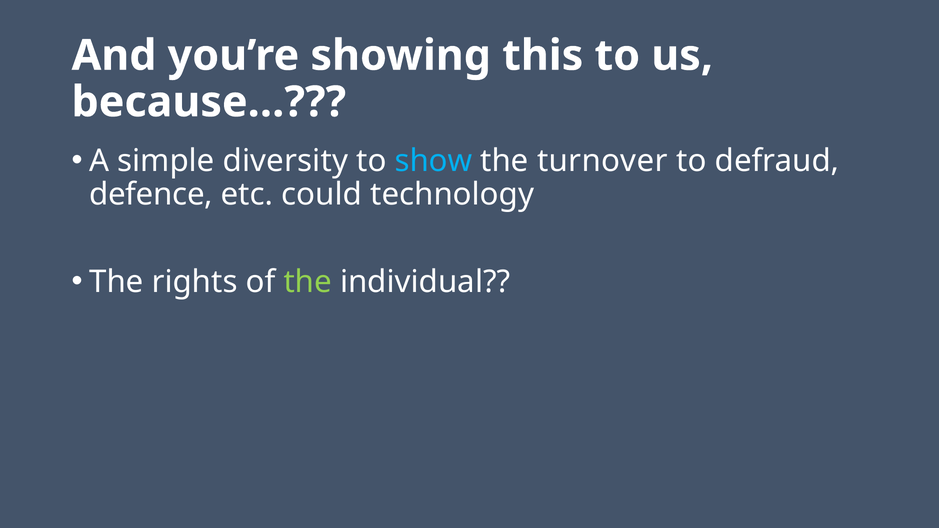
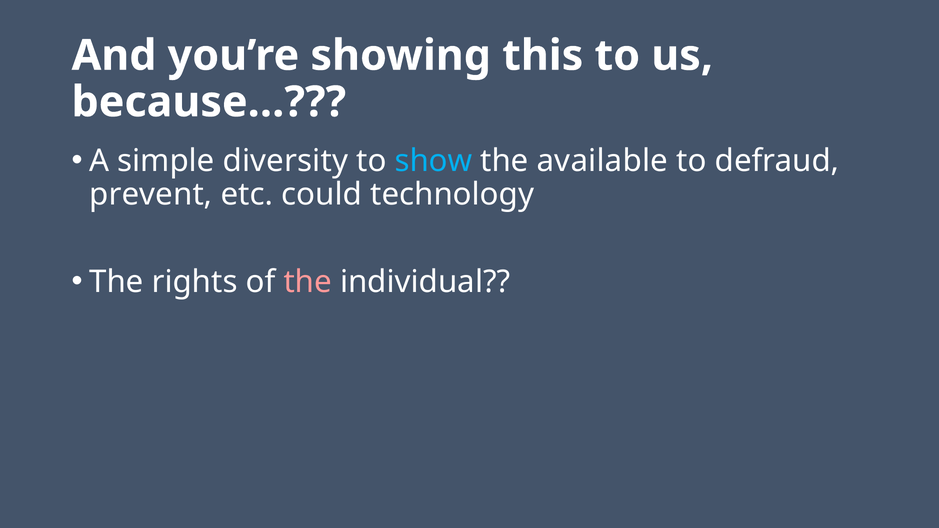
turnover: turnover -> available
defence: defence -> prevent
the at (308, 282) colour: light green -> pink
